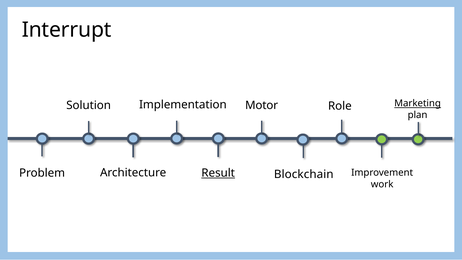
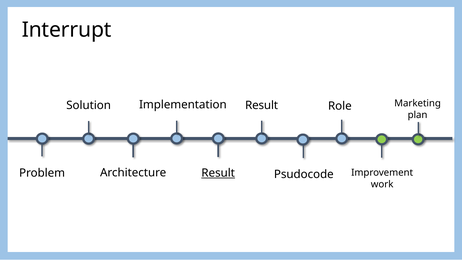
Marketing underline: present -> none
Implementation Motor: Motor -> Result
Blockchain: Blockchain -> Psudocode
